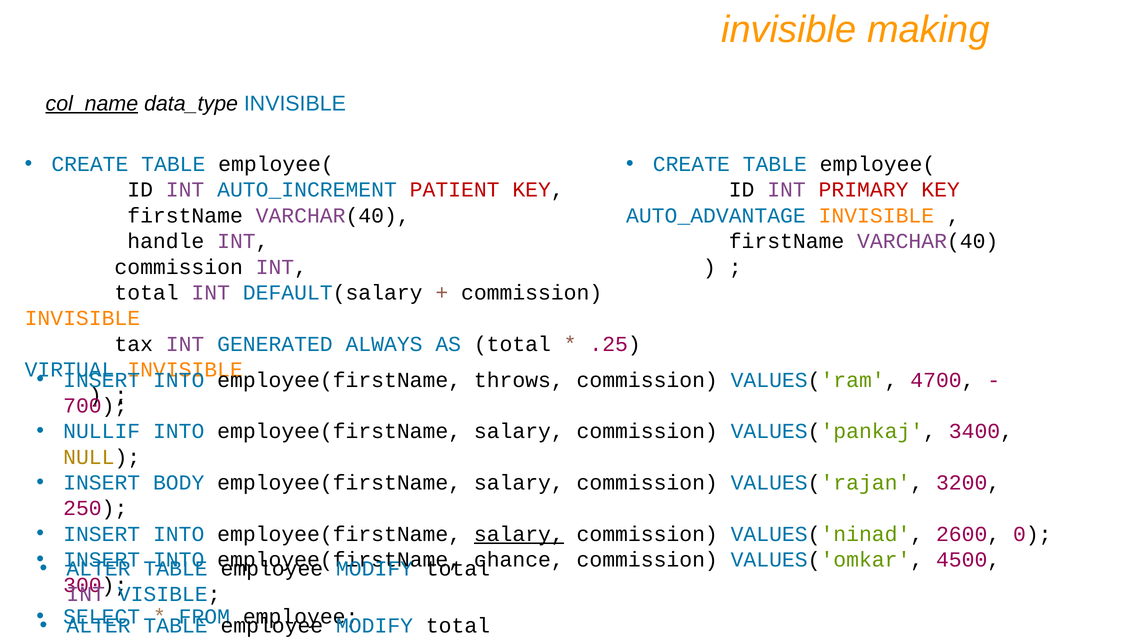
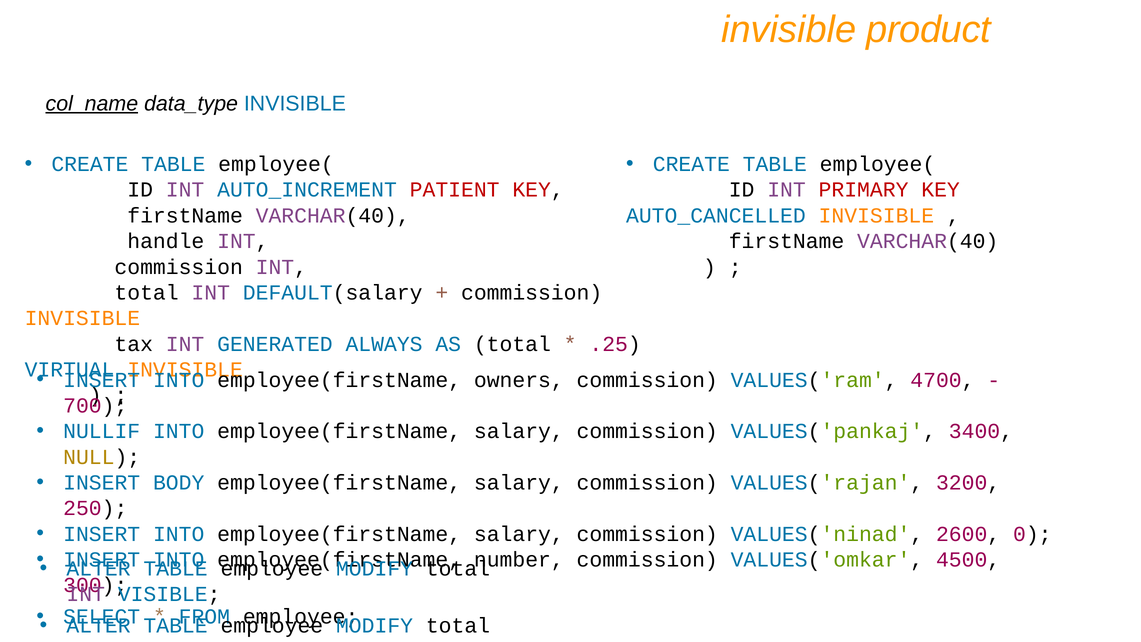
making: making -> product
AUTO_ADVANTAGE: AUTO_ADVANTAGE -> AUTO_CANCELLED
throws: throws -> owners
salary at (519, 534) underline: present -> none
chance: chance -> number
